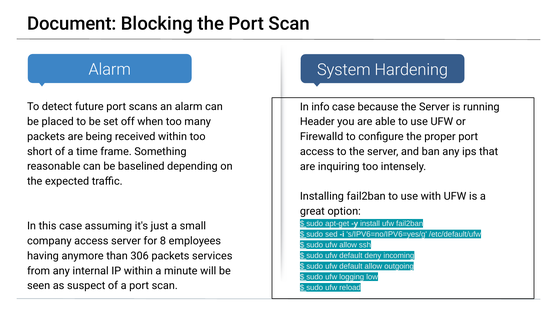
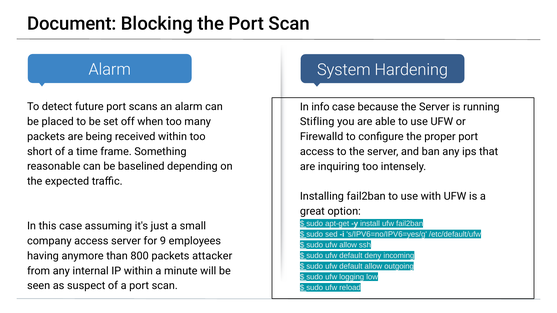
Header: Header -> Stifling
8: 8 -> 9
306: 306 -> 800
services: services -> attacker
